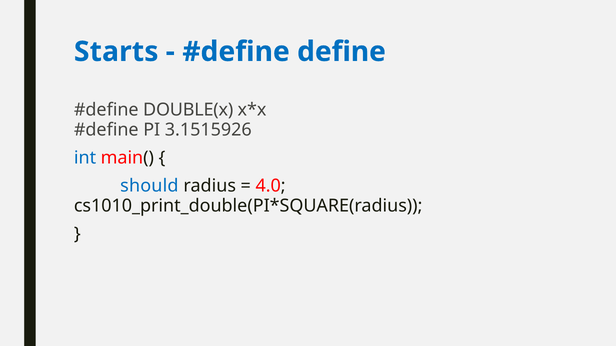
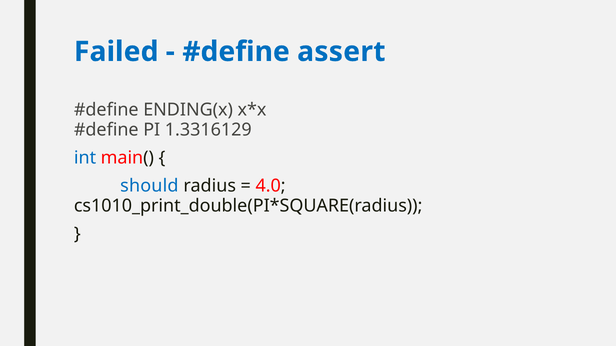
Starts: Starts -> Failed
define: define -> assert
DOUBLE(x: DOUBLE(x -> ENDING(x
3.1515926: 3.1515926 -> 1.3316129
